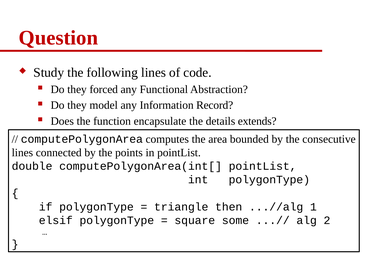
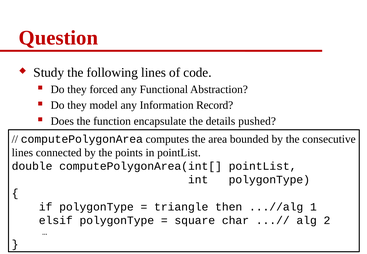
extends: extends -> pushed
some: some -> char
